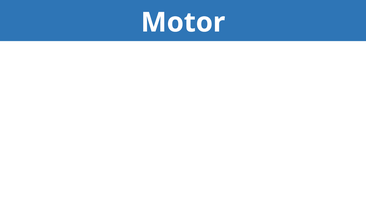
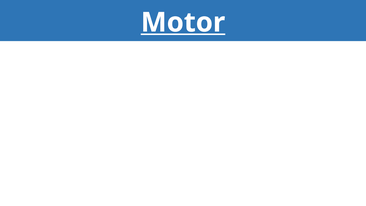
Motor underline: none -> present
